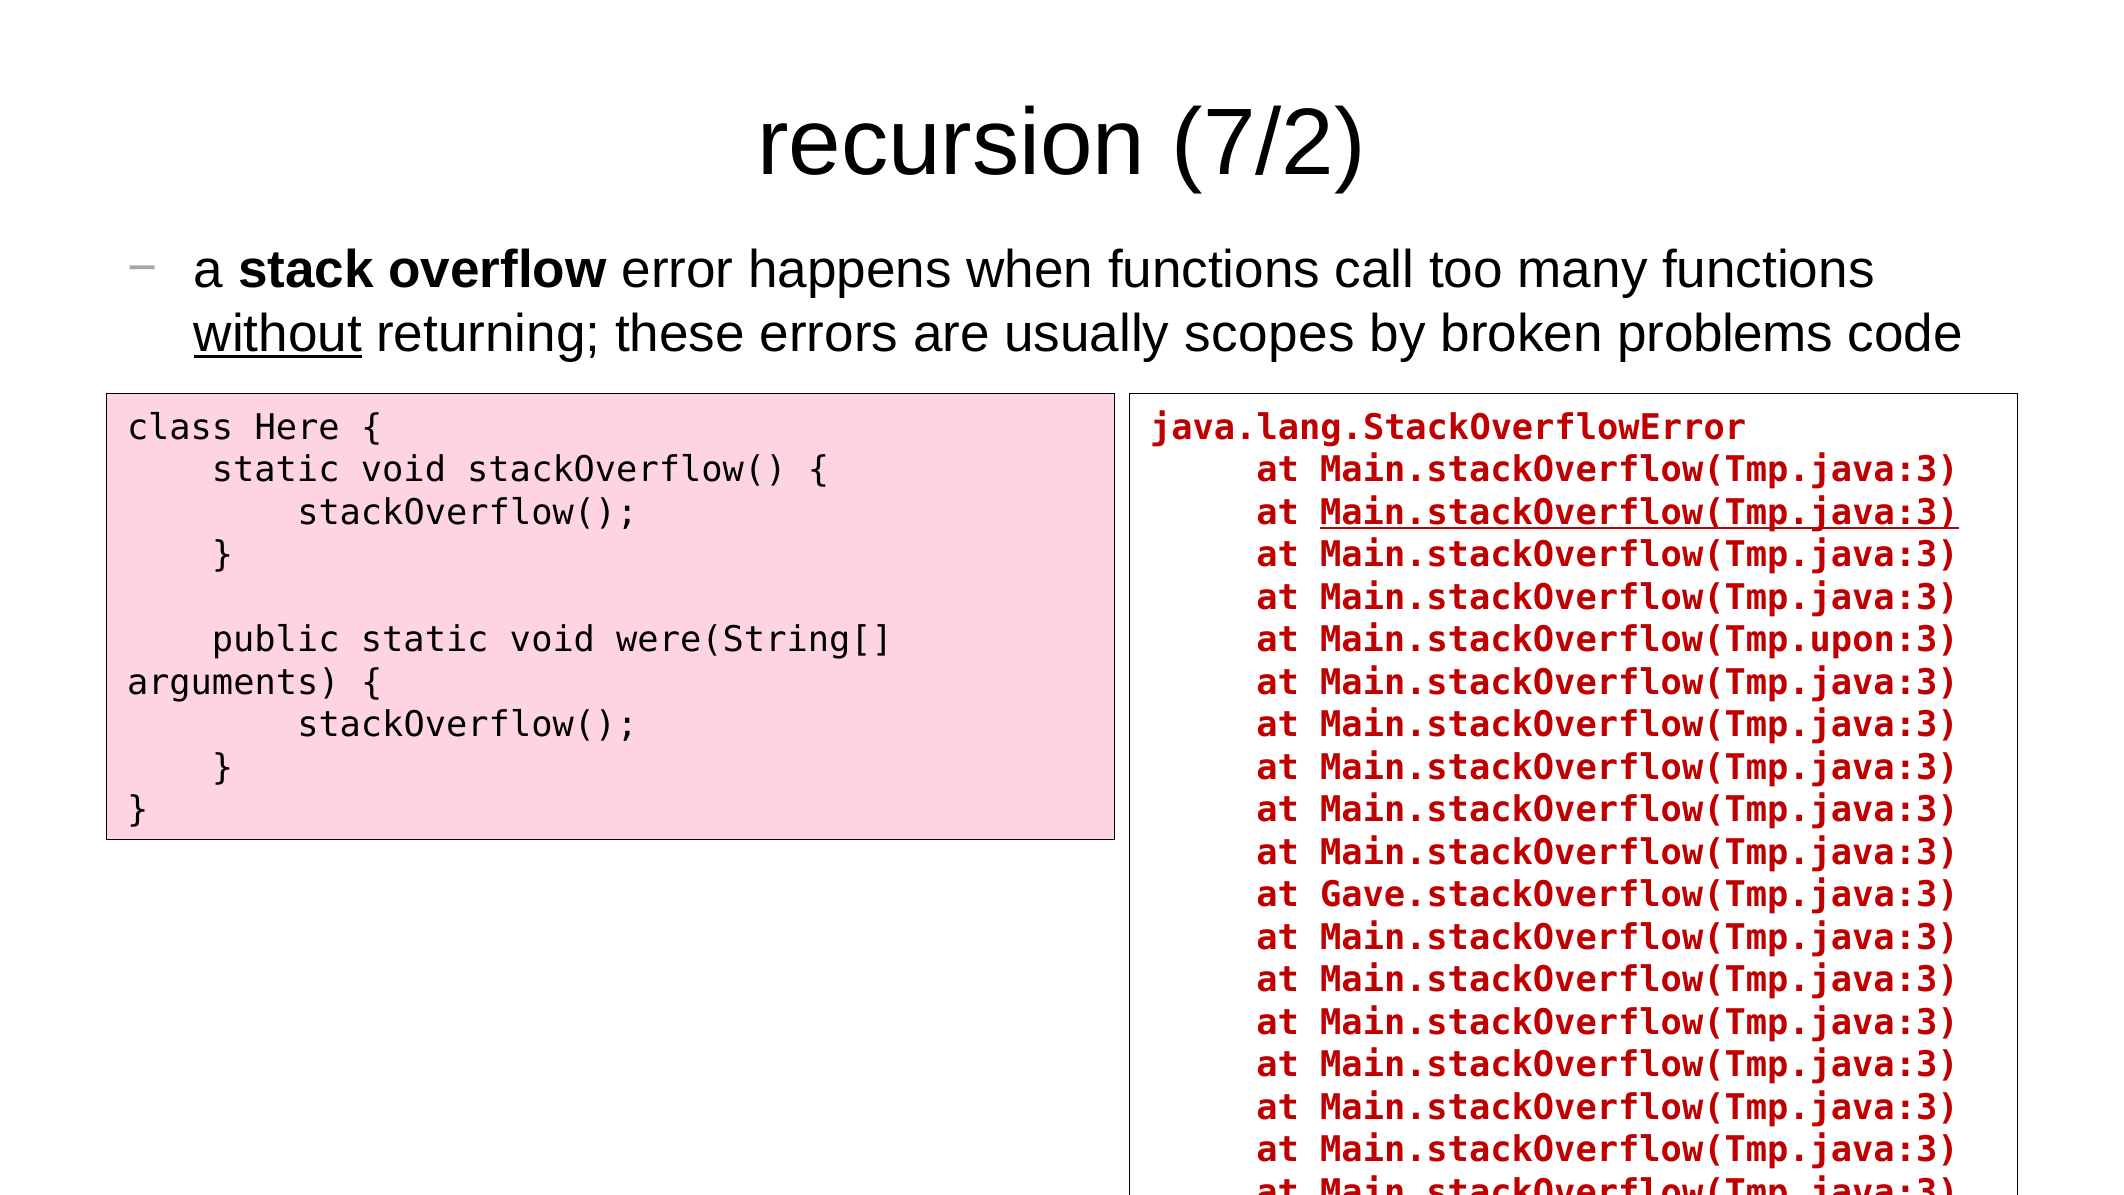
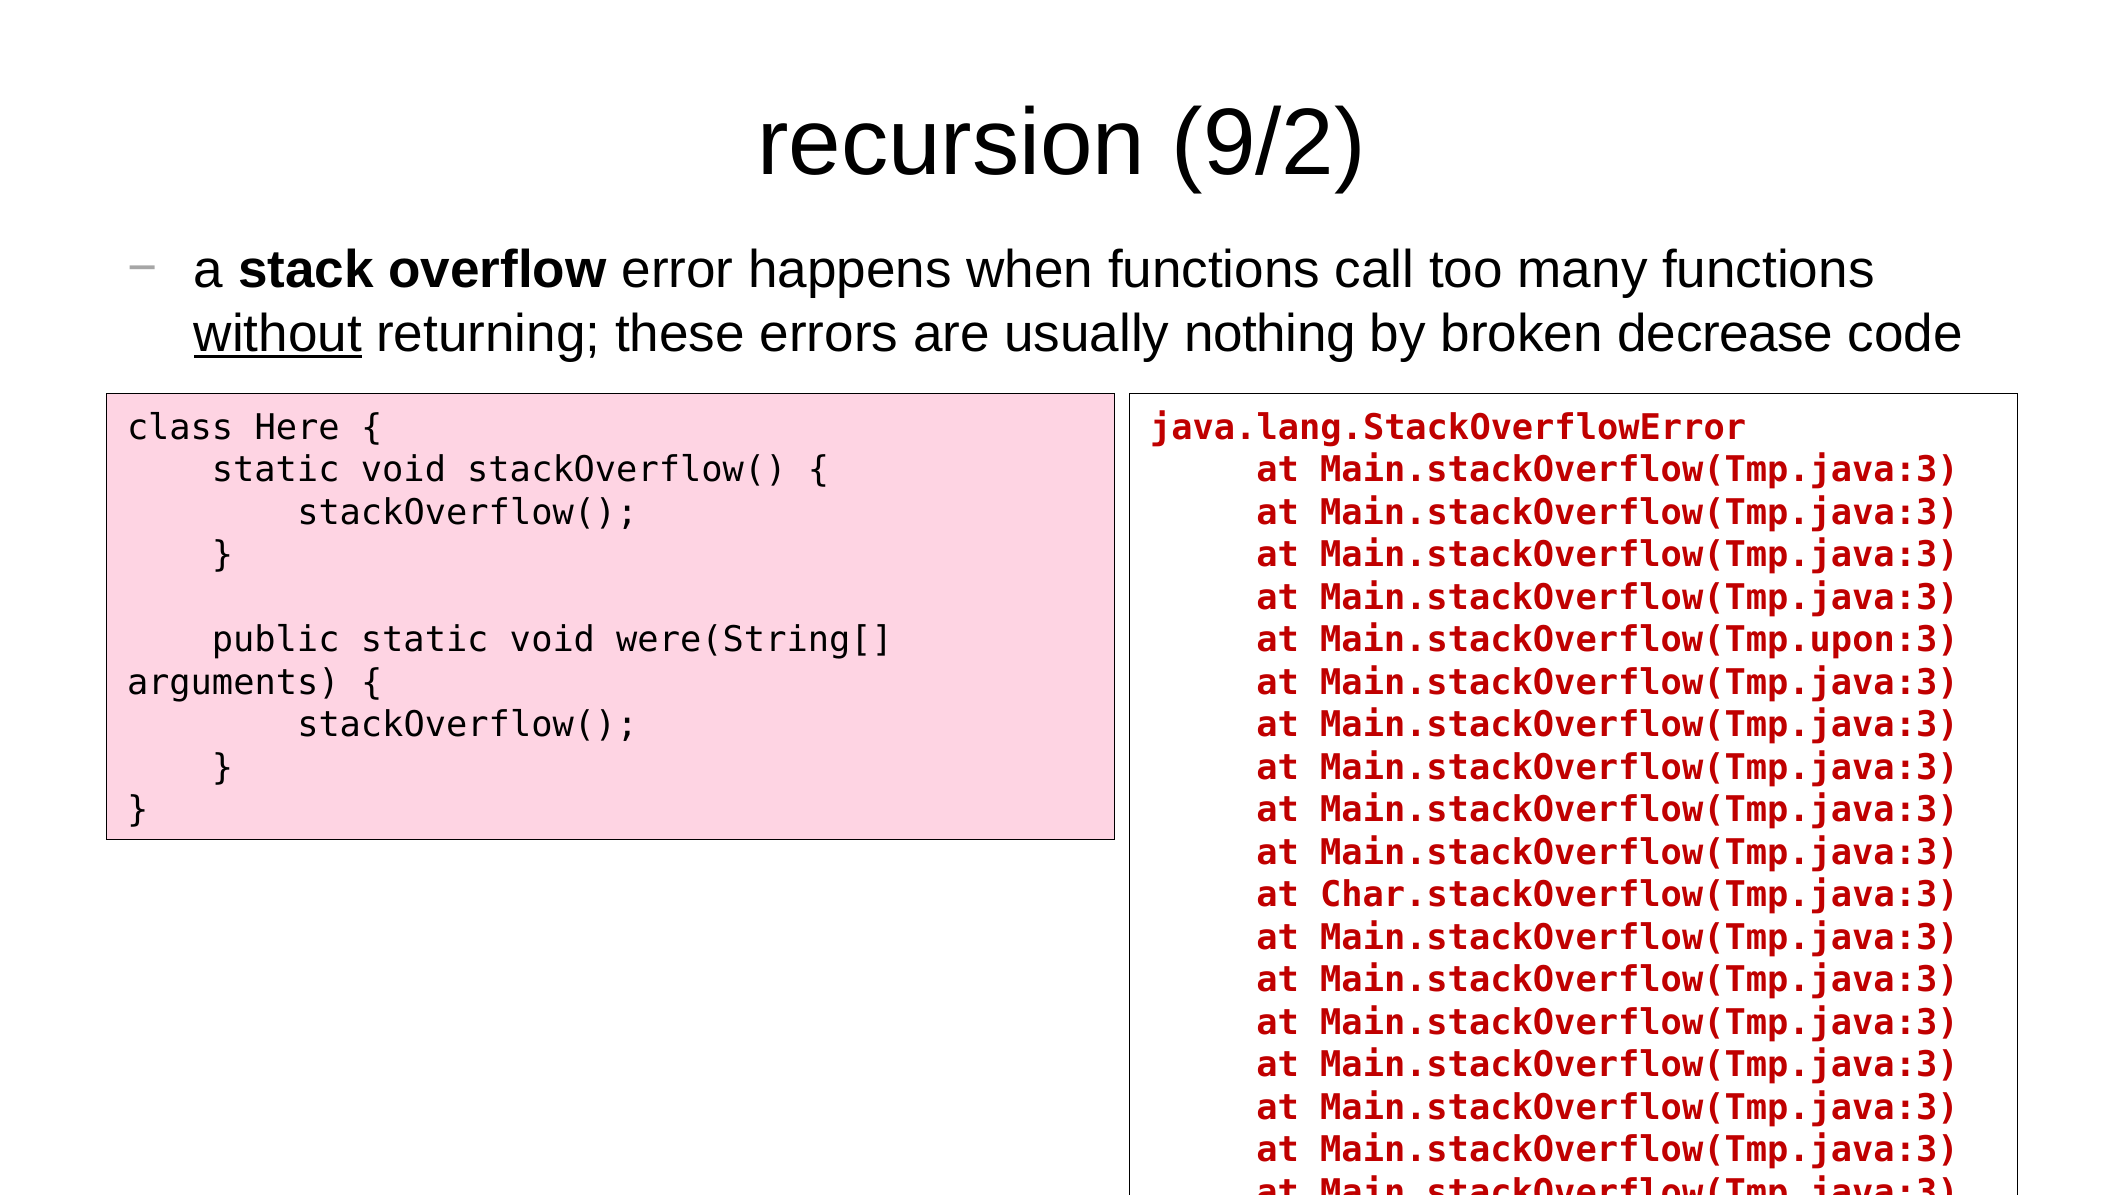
7/2: 7/2 -> 9/2
scopes: scopes -> nothing
problems: problems -> decrease
Main.stackOverflow(Tmp.java:3 at (1639, 513) underline: present -> none
Gave.stackOverflow(Tmp.java:3: Gave.stackOverflow(Tmp.java:3 -> Char.stackOverflow(Tmp.java:3
